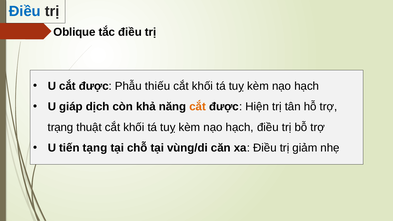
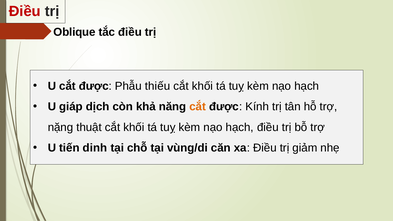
Điều at (25, 11) colour: blue -> red
Hiện: Hiện -> Kính
trạng: trạng -> nặng
tạng: tạng -> dinh
